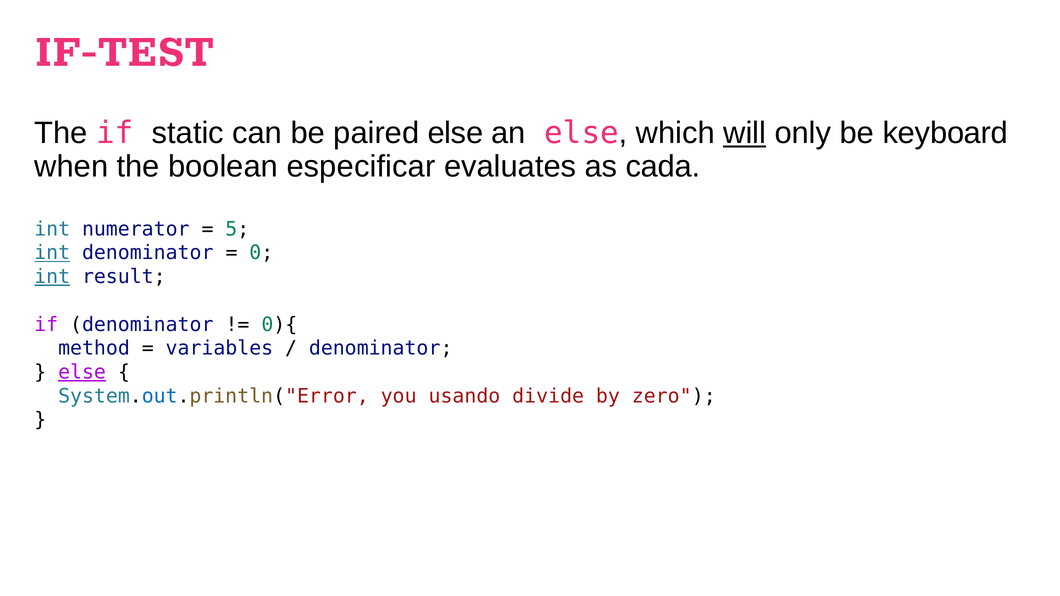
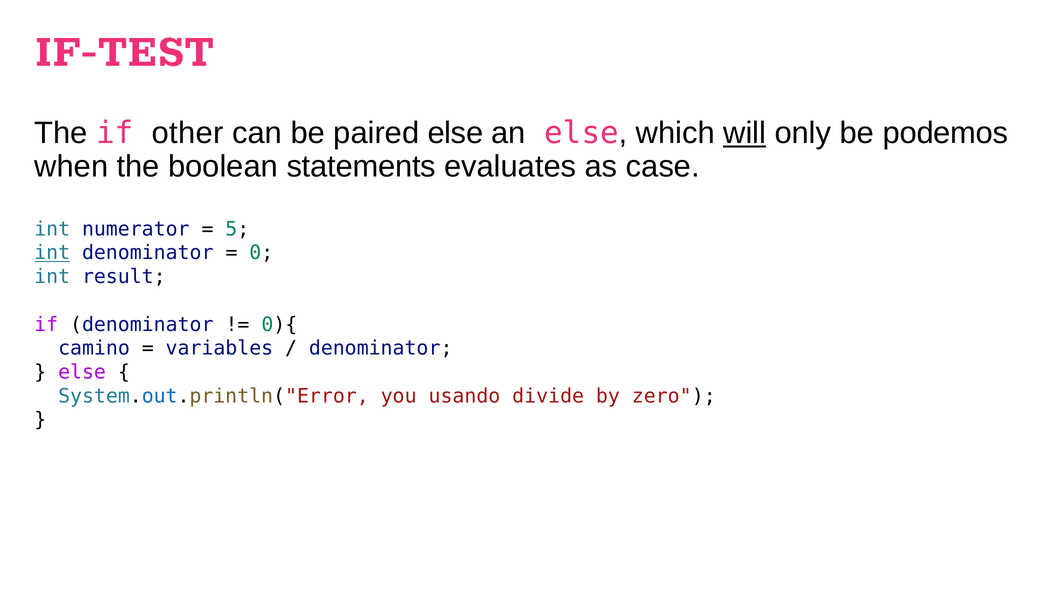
static: static -> other
keyboard: keyboard -> podemos
especificar: especificar -> statements
cada: cada -> case
int at (52, 277) underline: present -> none
method: method -> camino
else at (82, 372) underline: present -> none
